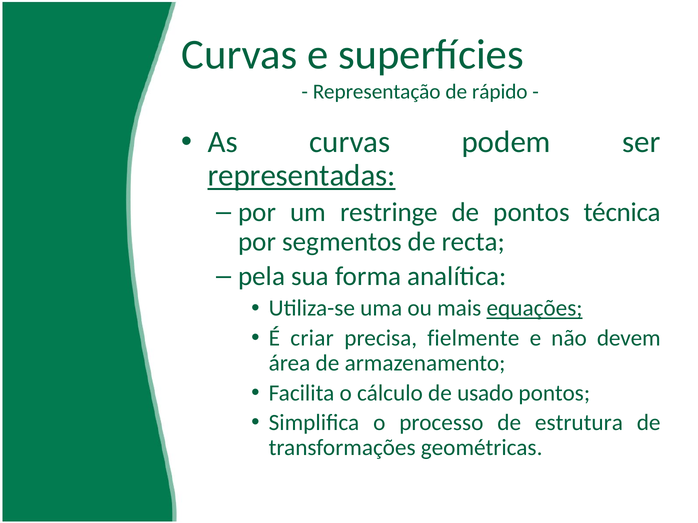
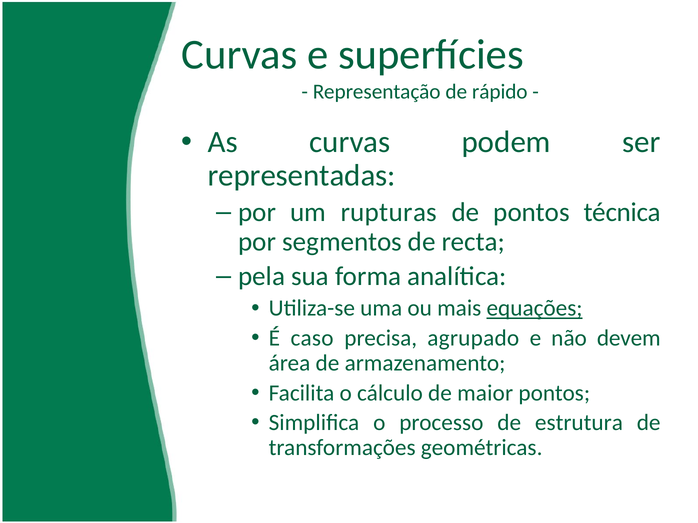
representadas underline: present -> none
restringe: restringe -> rupturas
criar: criar -> caso
fielmente: fielmente -> agrupado
usado: usado -> maior
